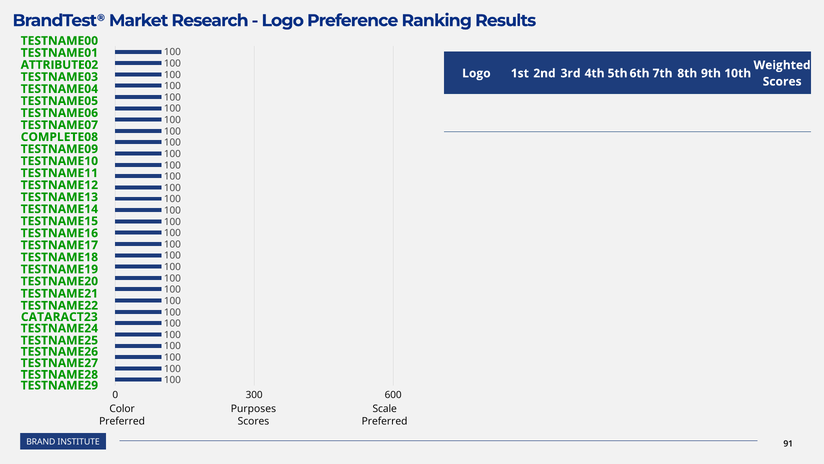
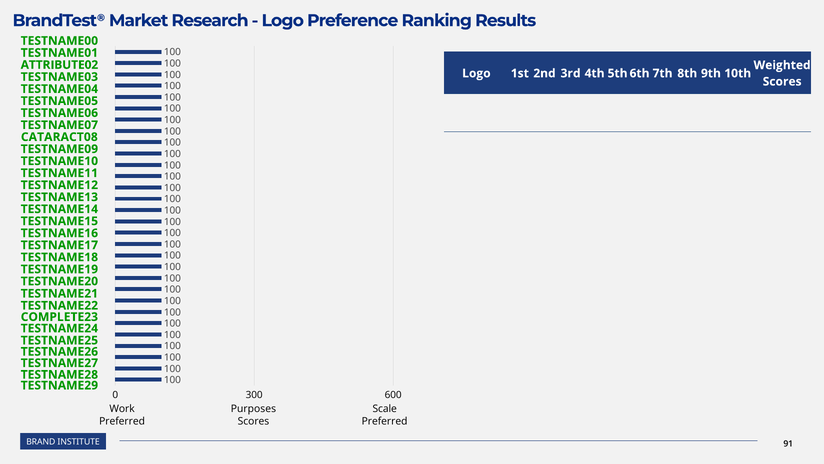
COMPLETE08: COMPLETE08 -> CATARACT08
CATARACT23: CATARACT23 -> COMPLETE23
Color: Color -> Work
